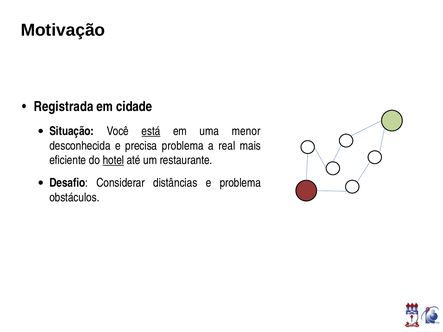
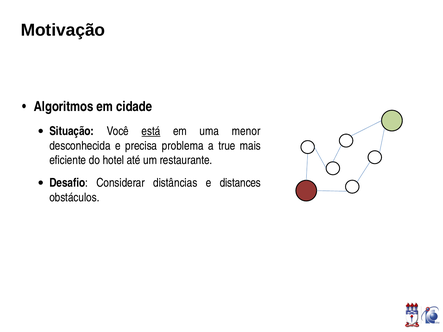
Registrada: Registrada -> Algoritmos
real: real -> true
hotel underline: present -> none
e problema: problema -> distances
